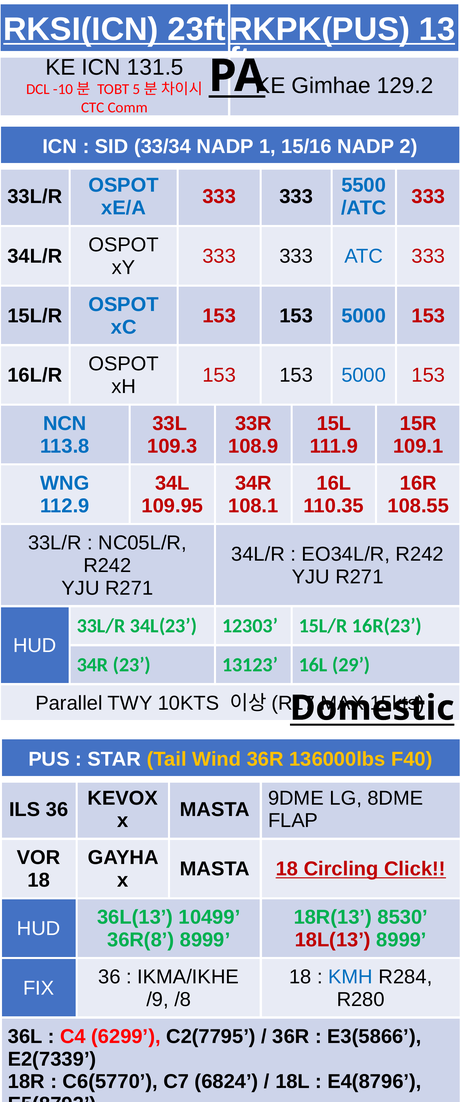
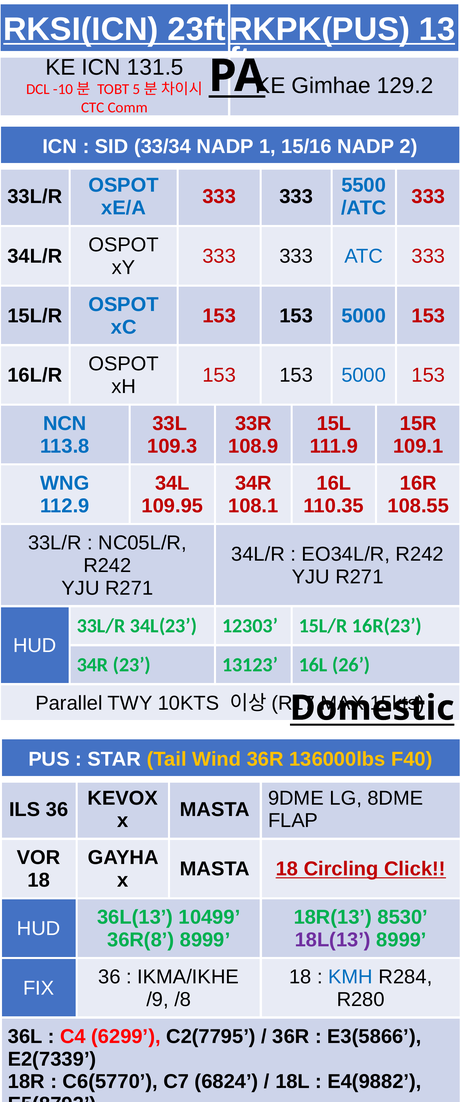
29: 29 -> 26
18L(13 colour: red -> purple
E4(8796: E4(8796 -> E4(9882
